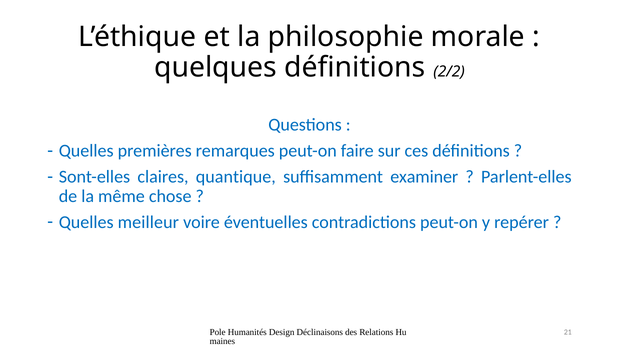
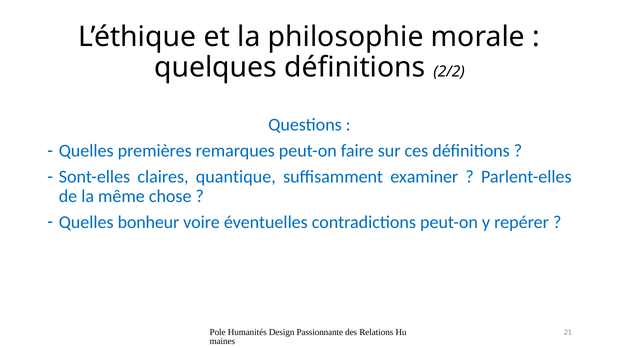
meilleur: meilleur -> bonheur
Déclinaisons: Déclinaisons -> Passionnante
